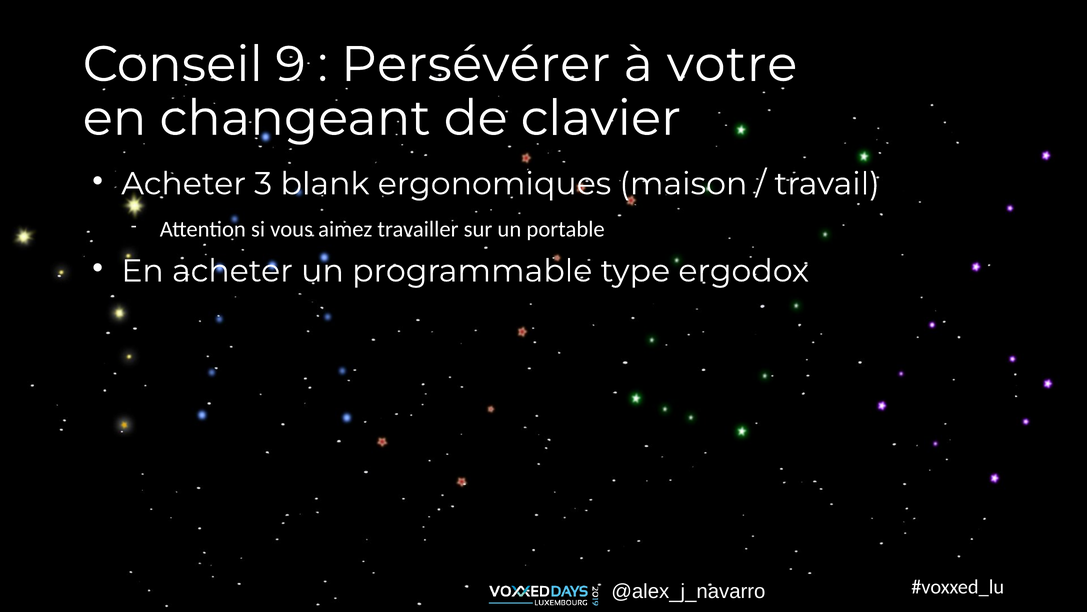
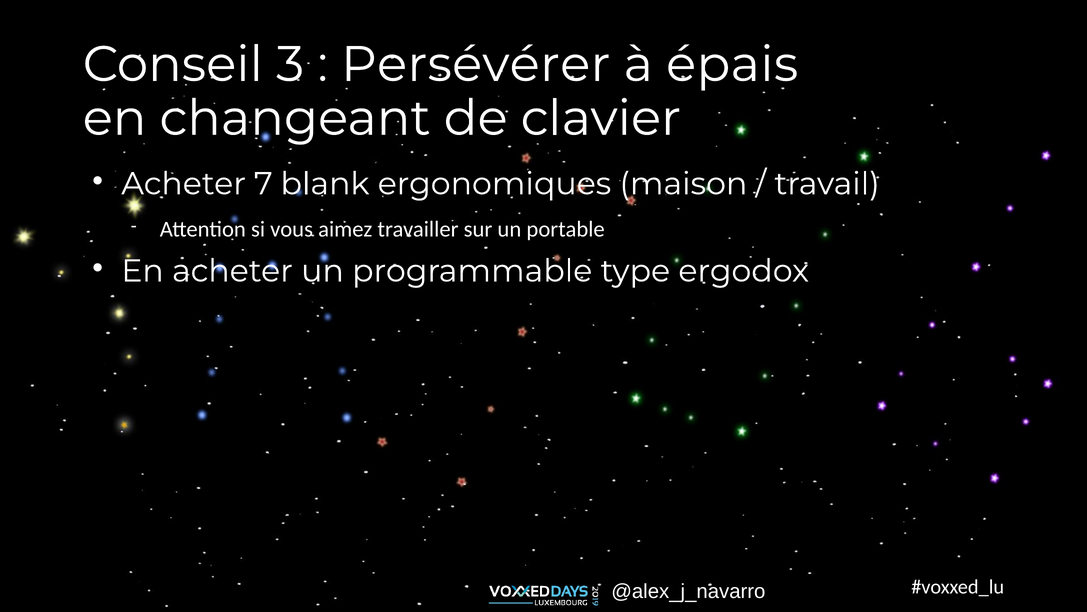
9: 9 -> 3
votre: votre -> épais
3: 3 -> 7
